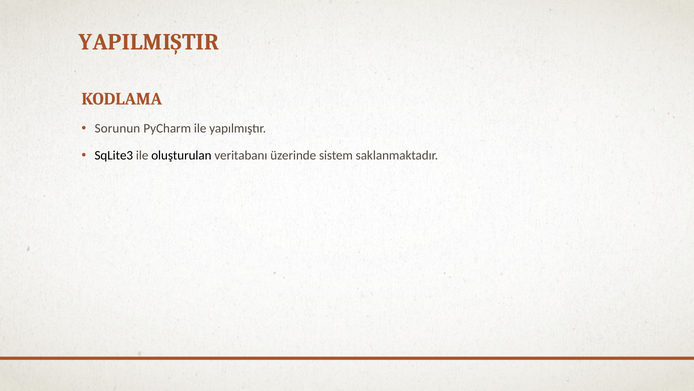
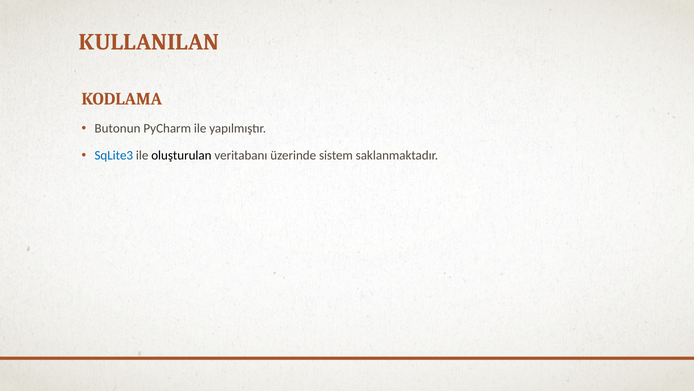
YAPILMIŞTIR: YAPILMIŞTIR -> KULLANILAN
Sorunun: Sorunun -> Butonun
SqLite3 colour: black -> blue
